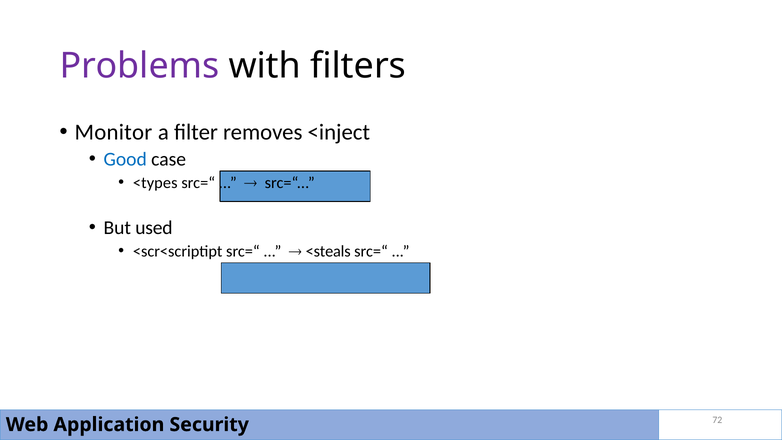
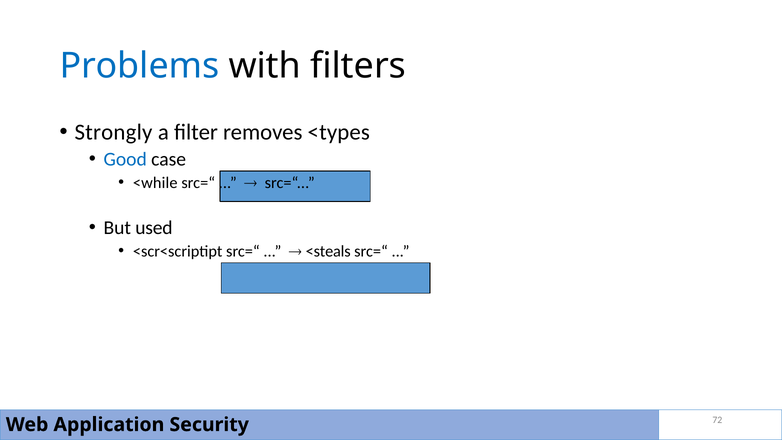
Problems colour: purple -> blue
Monitor: Monitor -> Strongly
<inject: <inject -> <types
<types: <types -> <while
